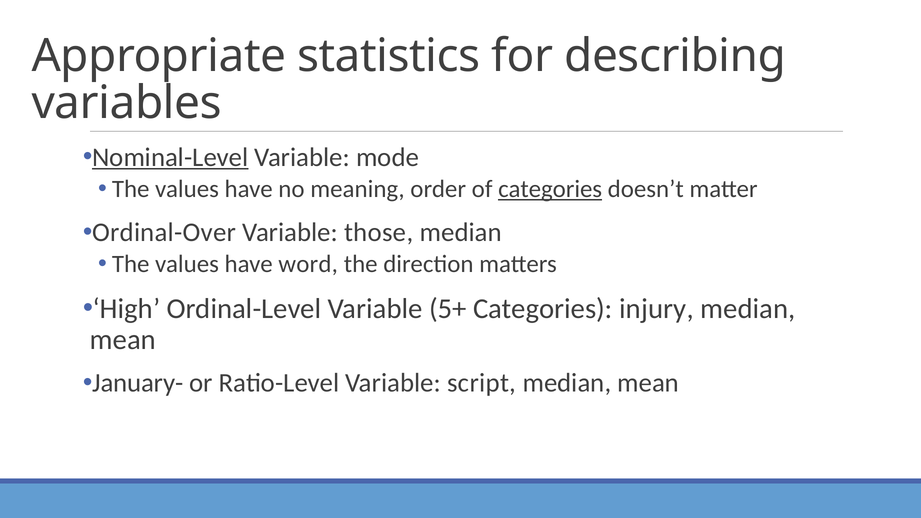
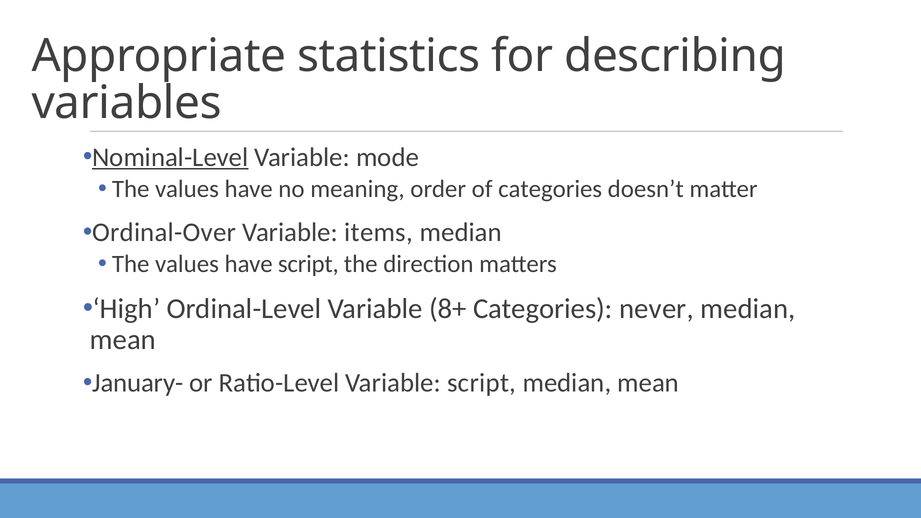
categories at (550, 189) underline: present -> none
those: those -> items
have word: word -> script
5+: 5+ -> 8+
injury: injury -> never
